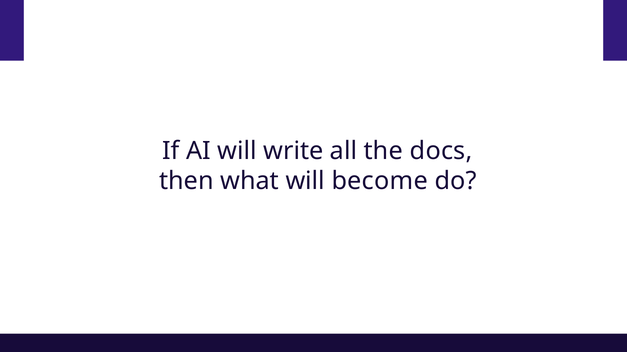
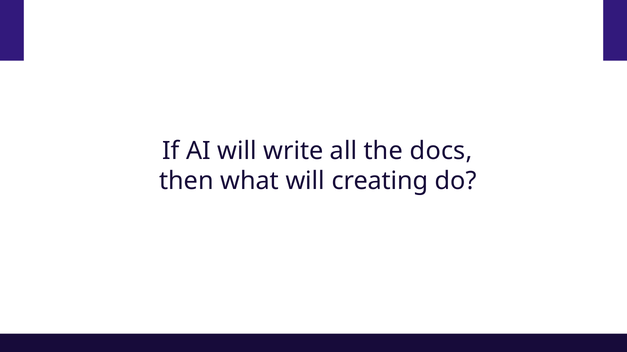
become: become -> creating
